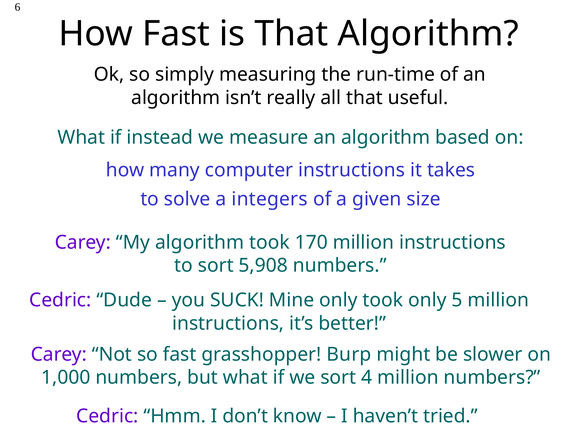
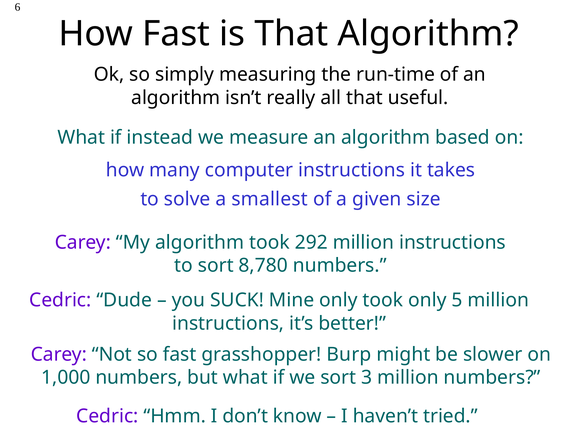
integers: integers -> smallest
170: 170 -> 292
5,908: 5,908 -> 8,780
4: 4 -> 3
